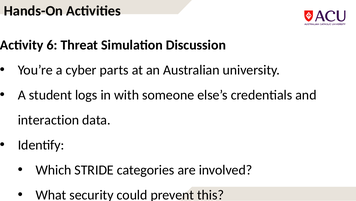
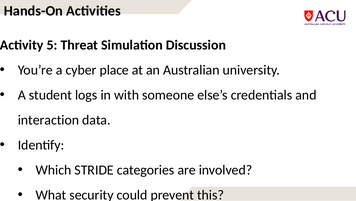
6: 6 -> 5
parts: parts -> place
